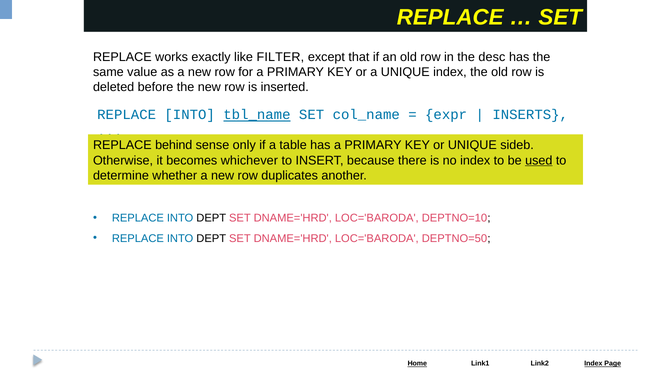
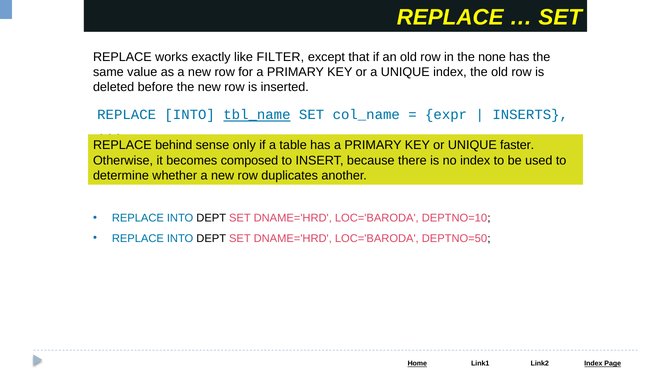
desc: desc -> none
sideb: sideb -> faster
whichever: whichever -> composed
used underline: present -> none
